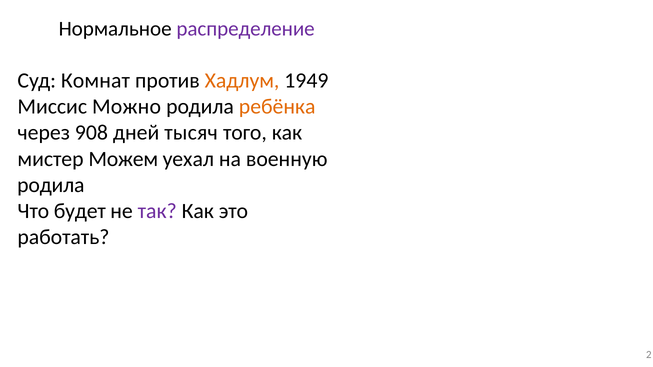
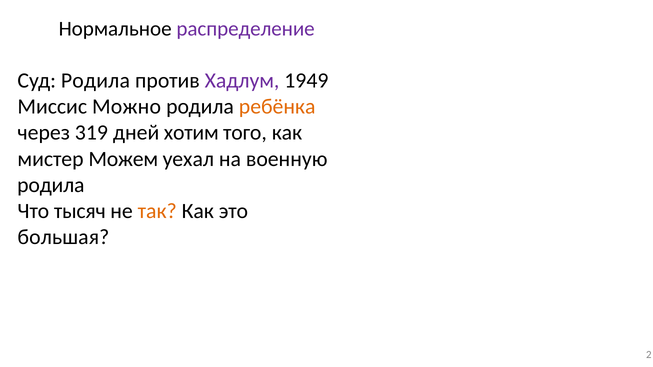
Суд Комнат: Комнат -> Родила
Хадлум colour: orange -> purple
908: 908 -> 319
тысяч: тысяч -> хотим
будет: будет -> тысяч
так colour: purple -> orange
работать: работать -> большая
